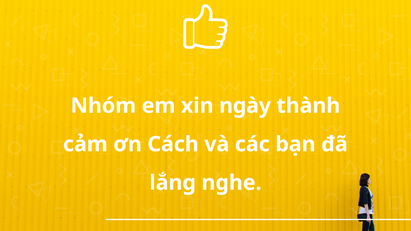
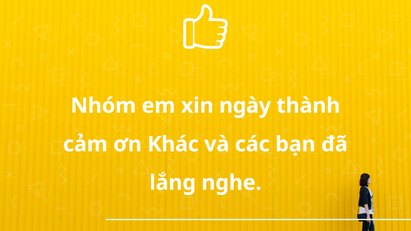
Cách: Cách -> Khác
